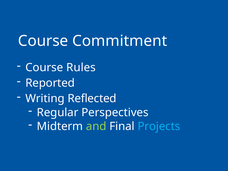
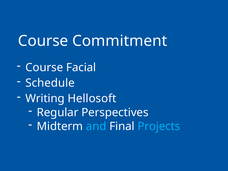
Rules: Rules -> Facial
Reported: Reported -> Schedule
Reflected: Reflected -> Hellosoft
and colour: light green -> light blue
